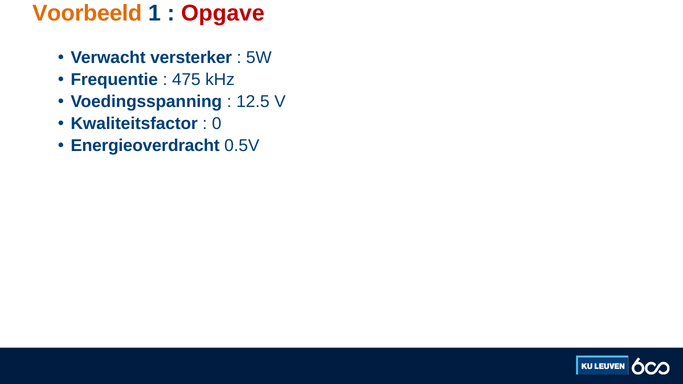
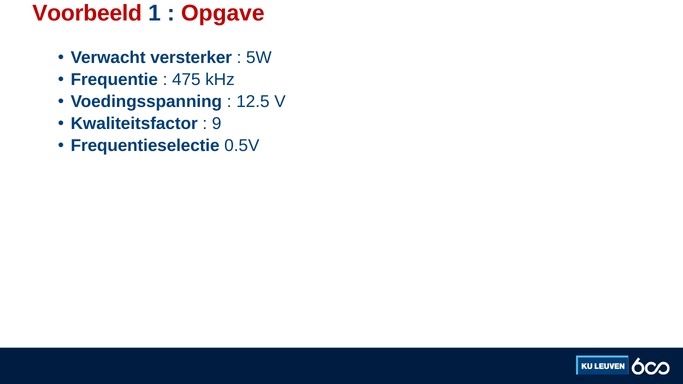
Voorbeeld colour: orange -> red
0: 0 -> 9
Energieoverdracht: Energieoverdracht -> Frequentieselectie
